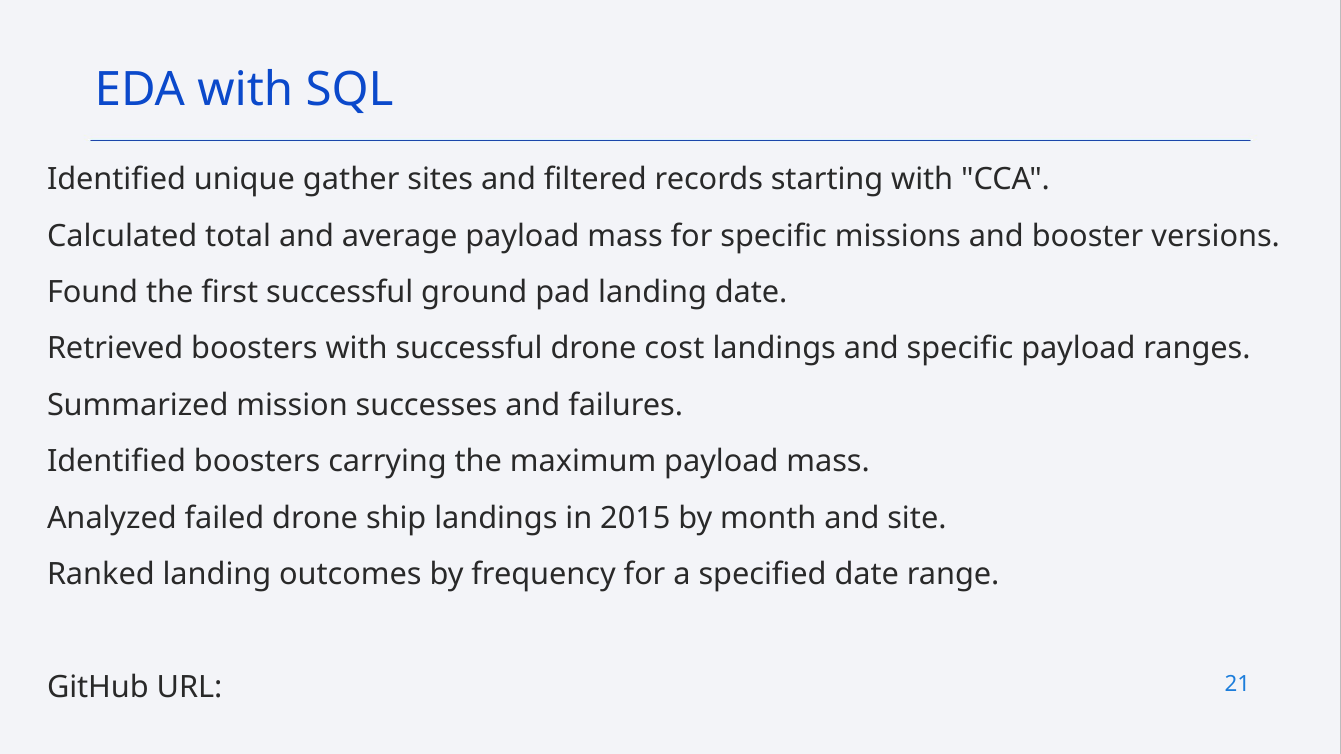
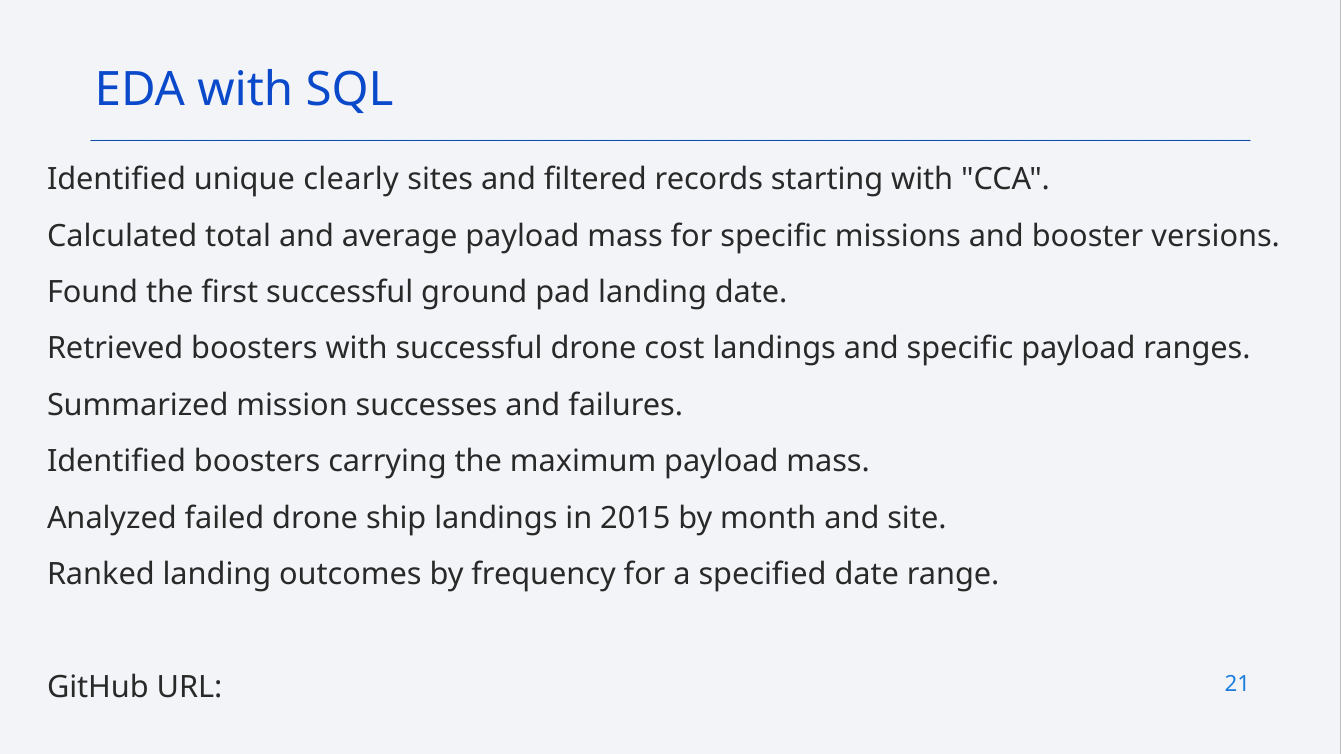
gather: gather -> clearly
